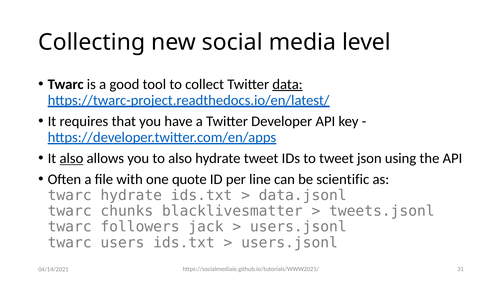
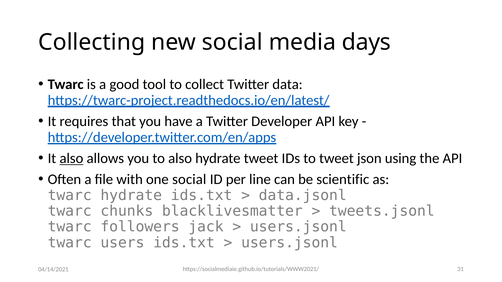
level: level -> days
data underline: present -> none
one quote: quote -> social
